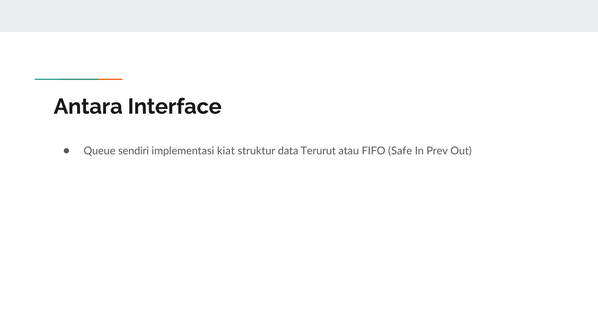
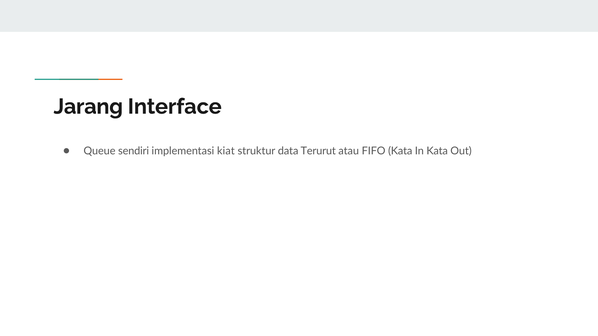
Antara: Antara -> Jarang
FIFO Safe: Safe -> Kata
In Prev: Prev -> Kata
